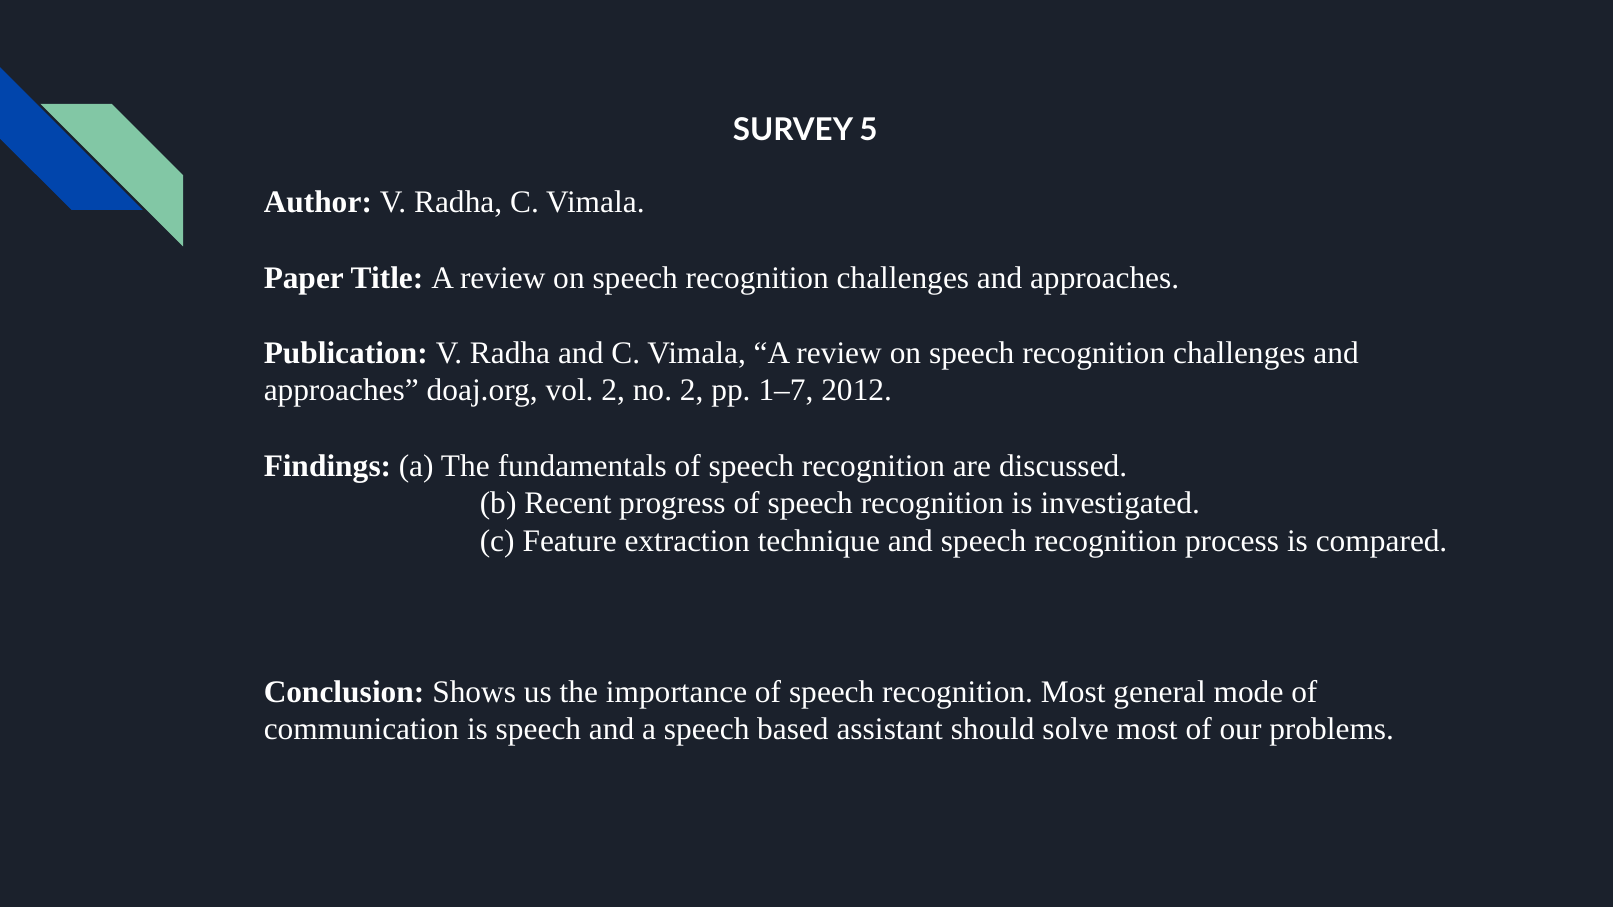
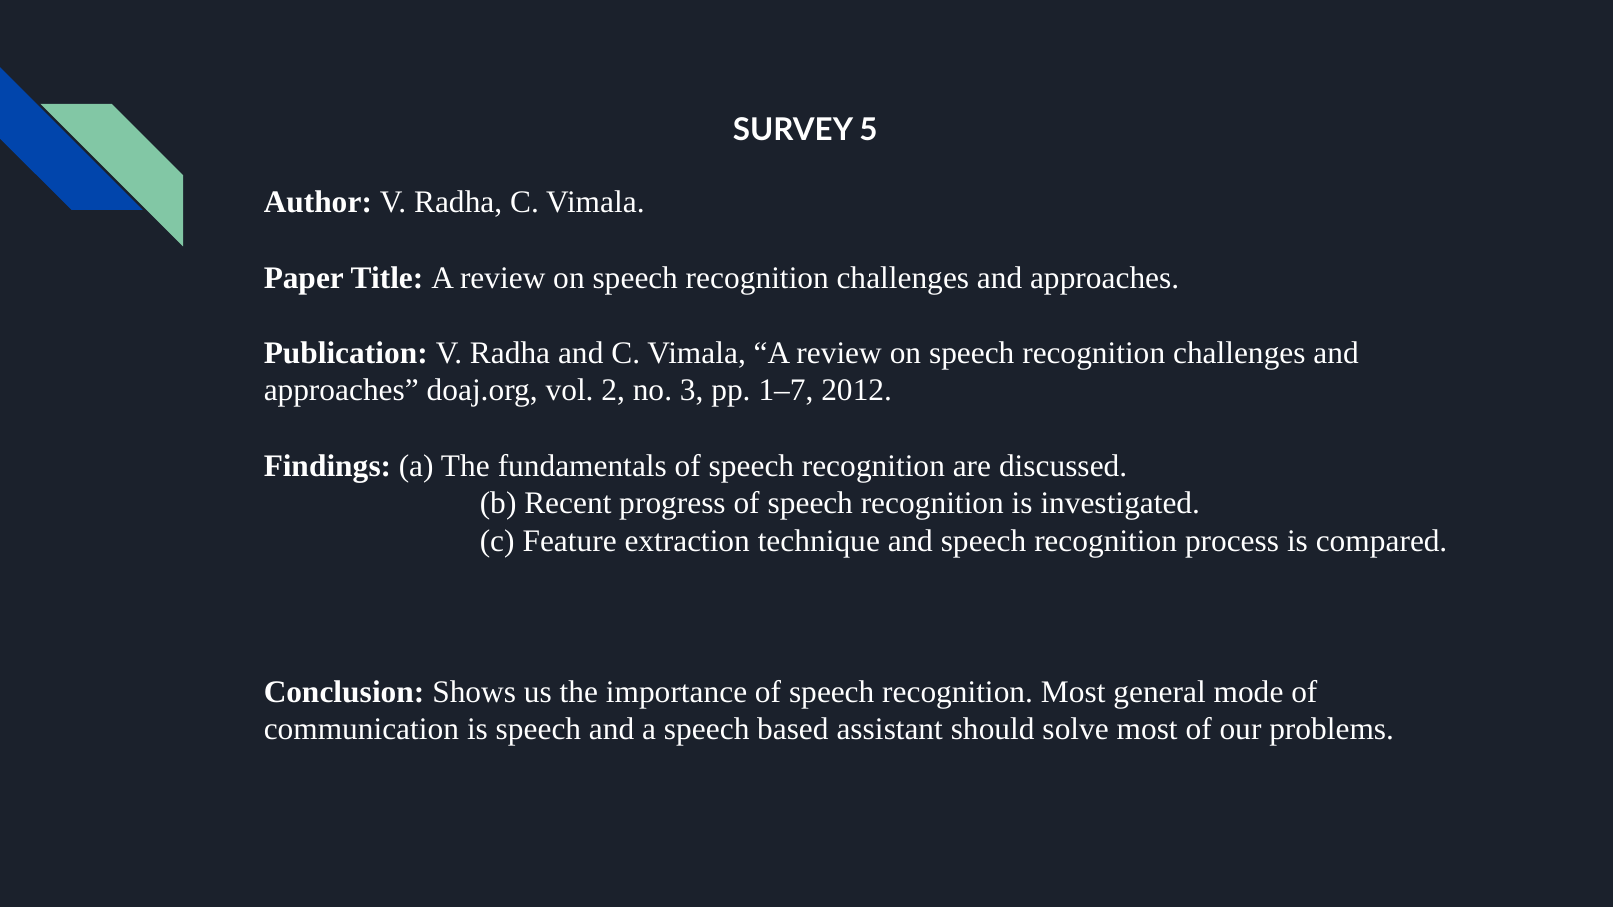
no 2: 2 -> 3
